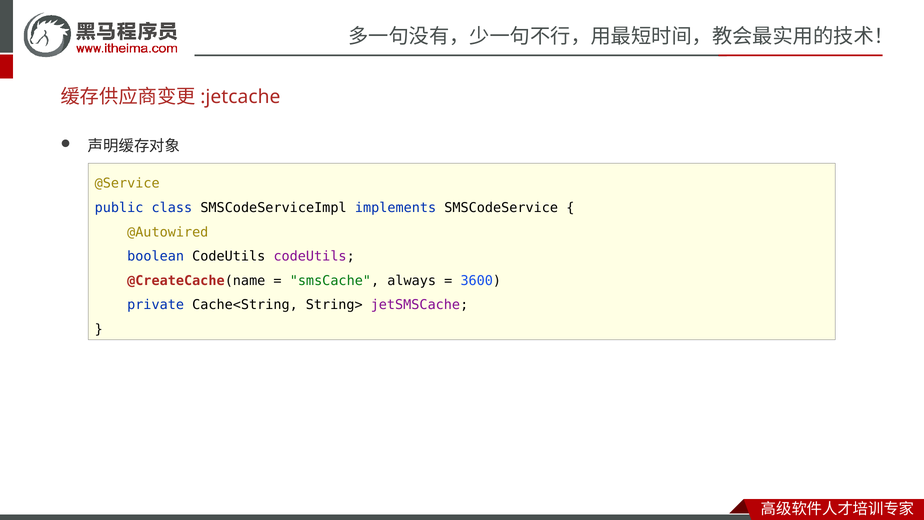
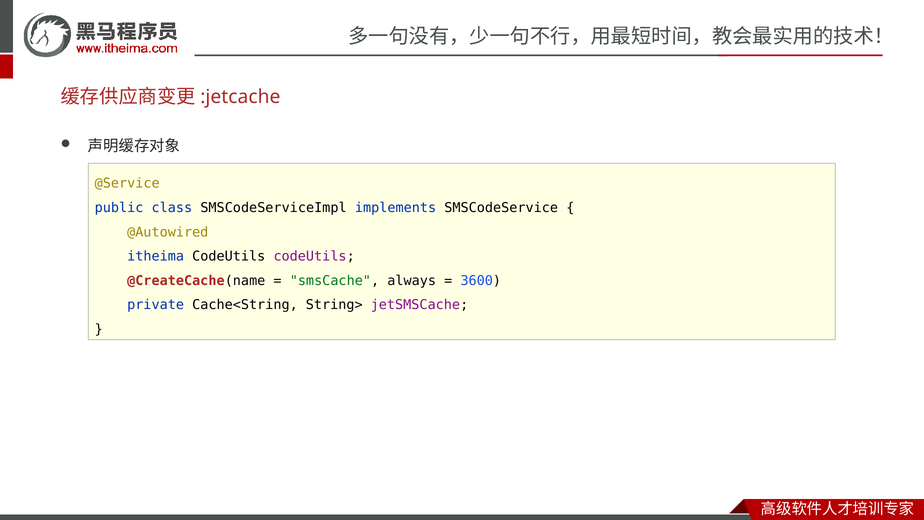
boolean: boolean -> itheima
